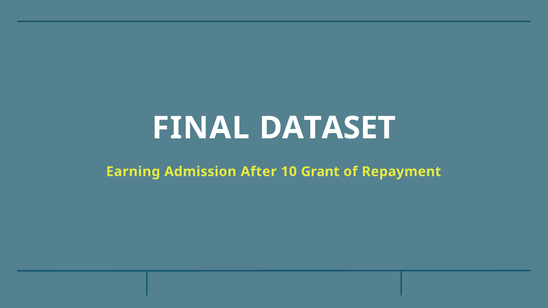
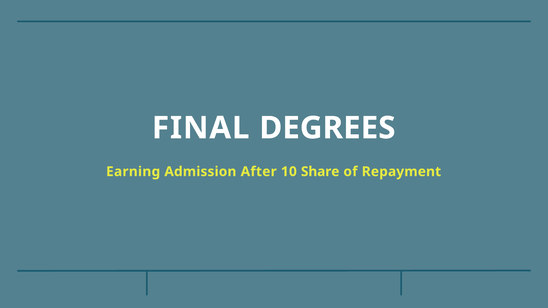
DATASET: DATASET -> DEGREES
Grant: Grant -> Share
